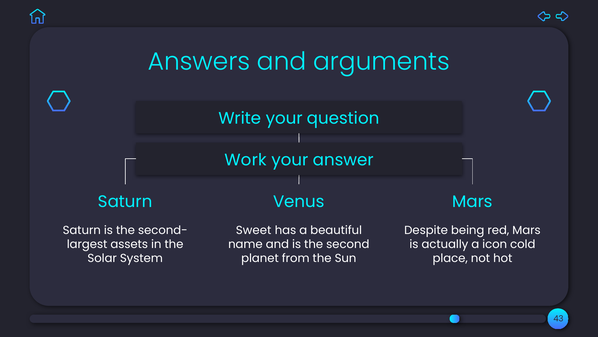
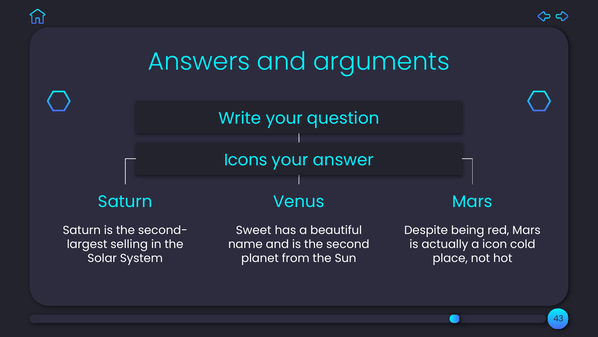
Work: Work -> Icons
assets: assets -> selling
